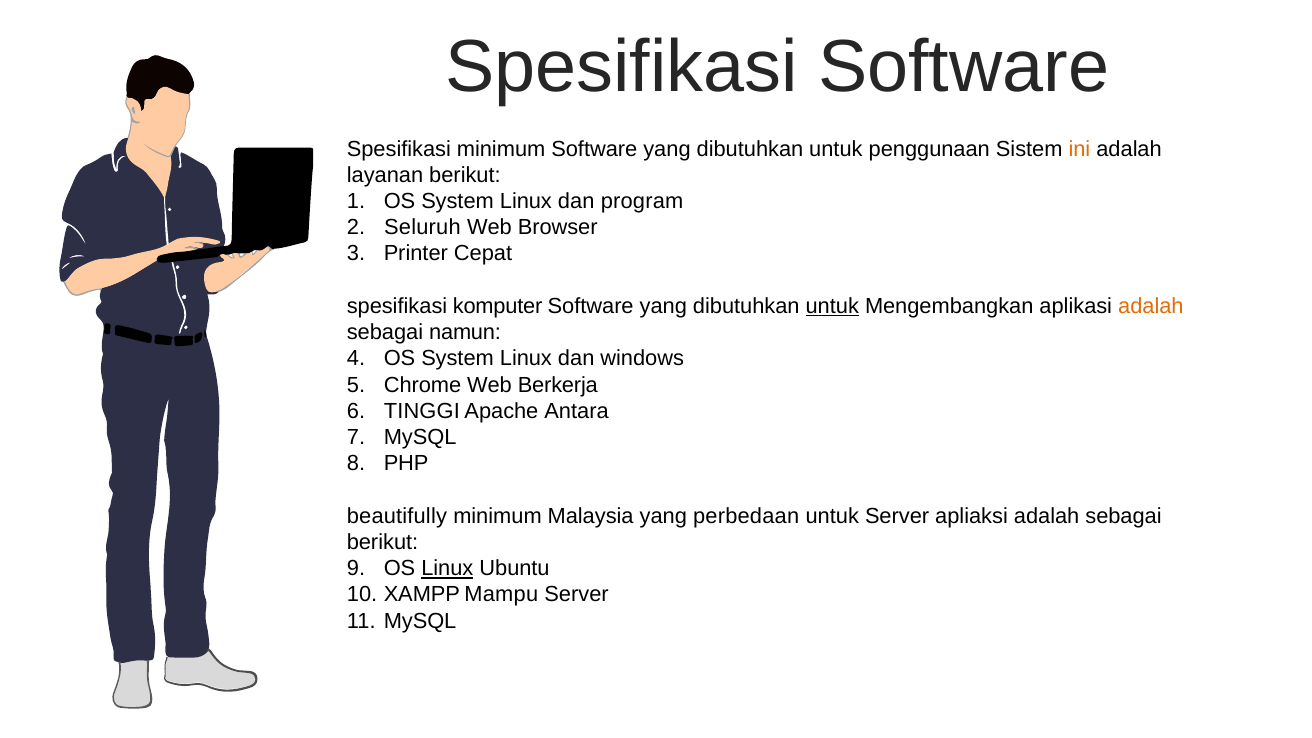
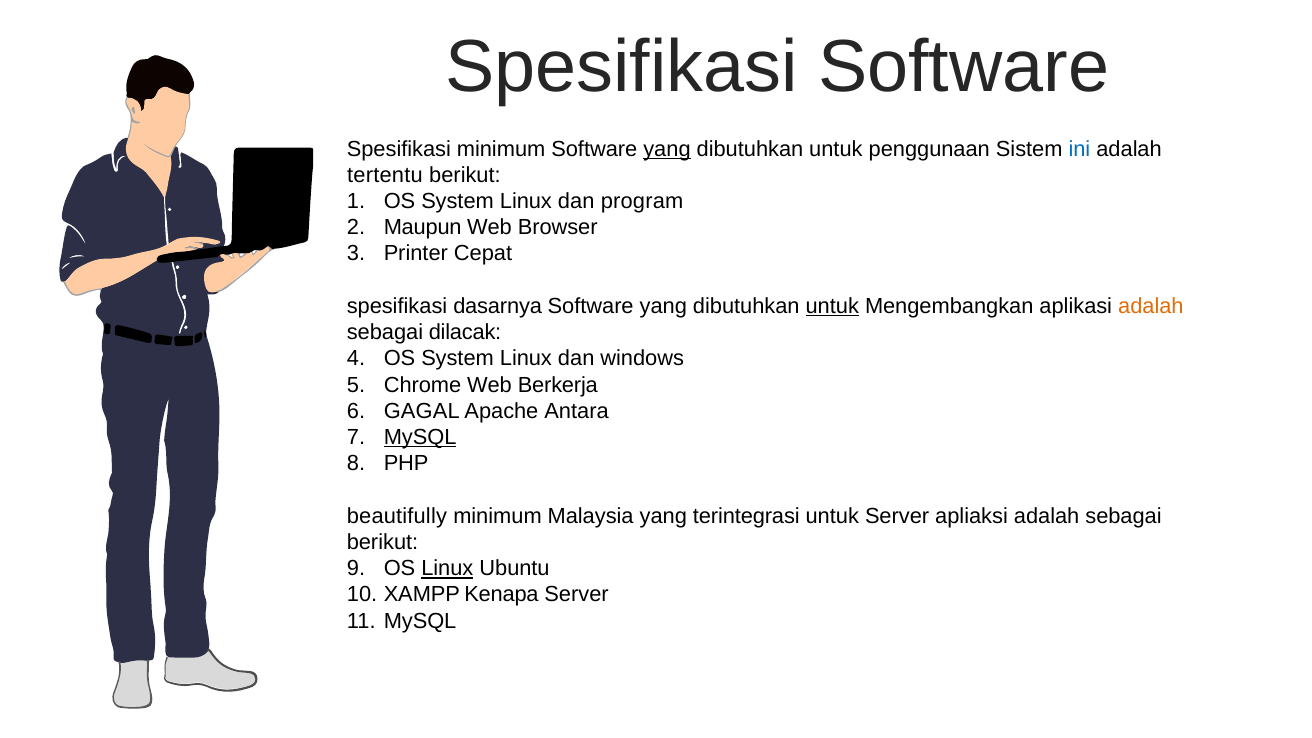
yang at (667, 149) underline: none -> present
ini colour: orange -> blue
layanan: layanan -> tertentu
Seluruh: Seluruh -> Maupun
komputer: komputer -> dasarnya
namun: namun -> dilacak
TINGGI: TINGGI -> GAGAL
MySQL at (420, 437) underline: none -> present
perbedaan: perbedaan -> terintegrasi
Mampu: Mampu -> Kenapa
